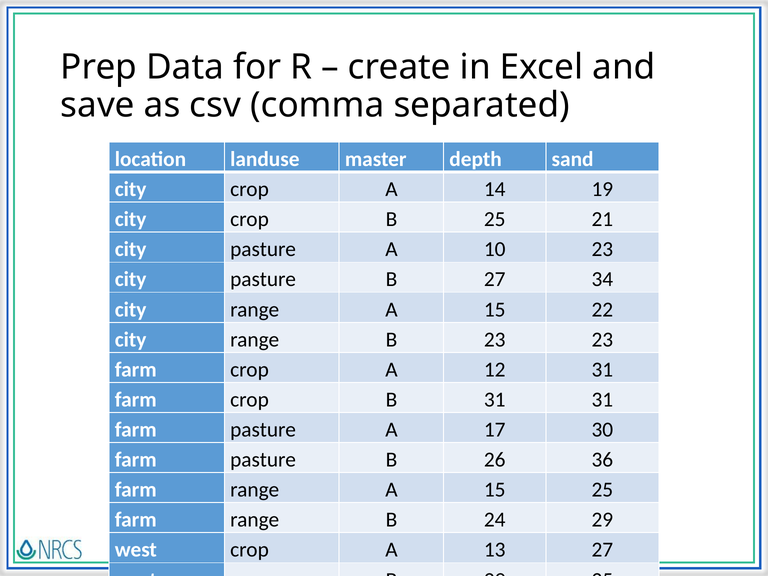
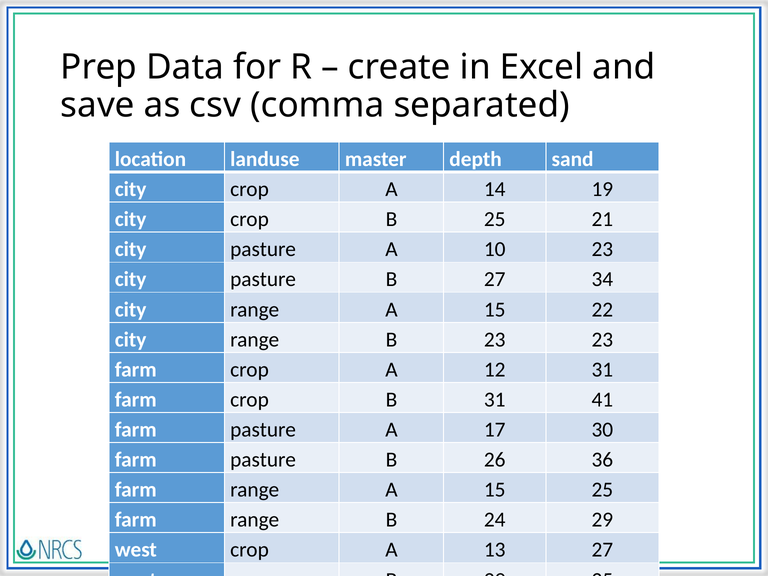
31 31: 31 -> 41
